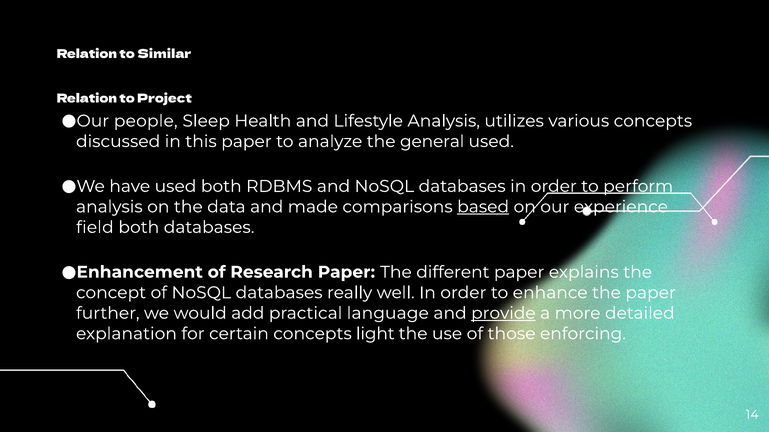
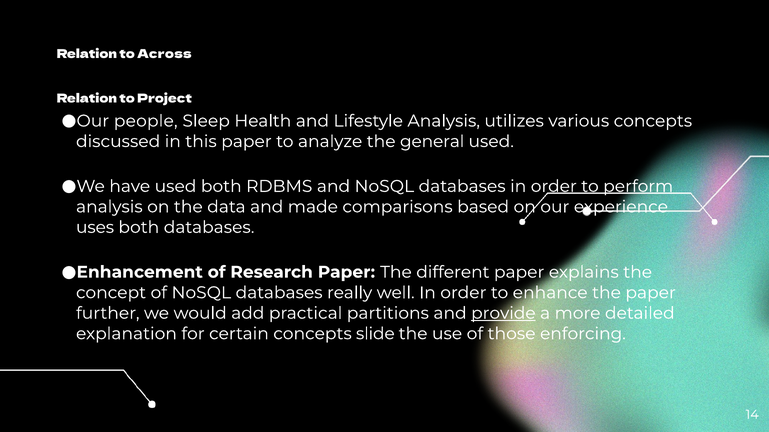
Similar: Similar -> Across
based underline: present -> none
field: field -> uses
language: language -> partitions
light: light -> slide
